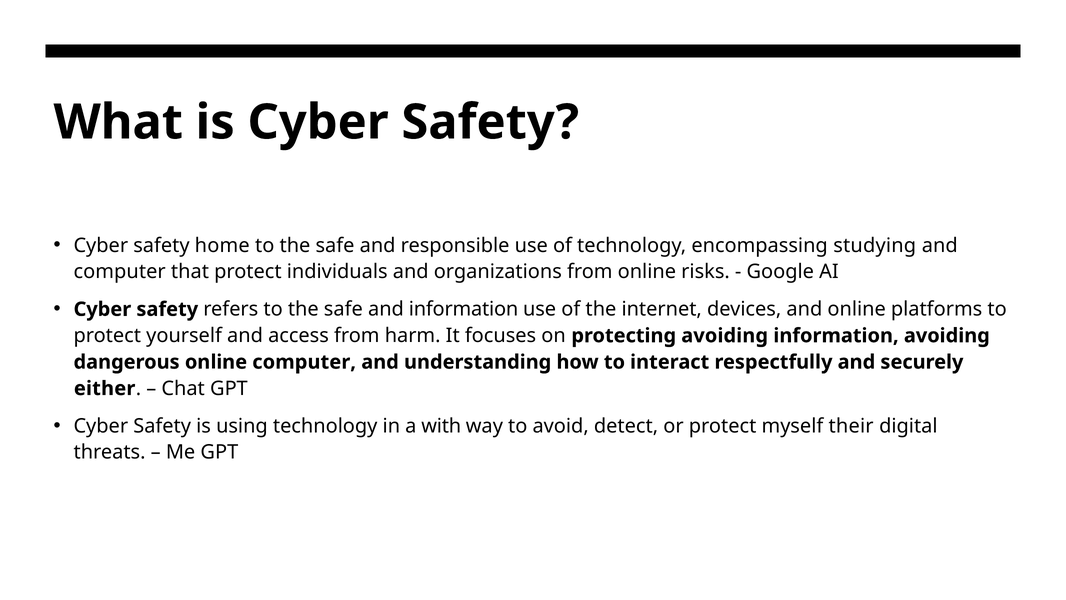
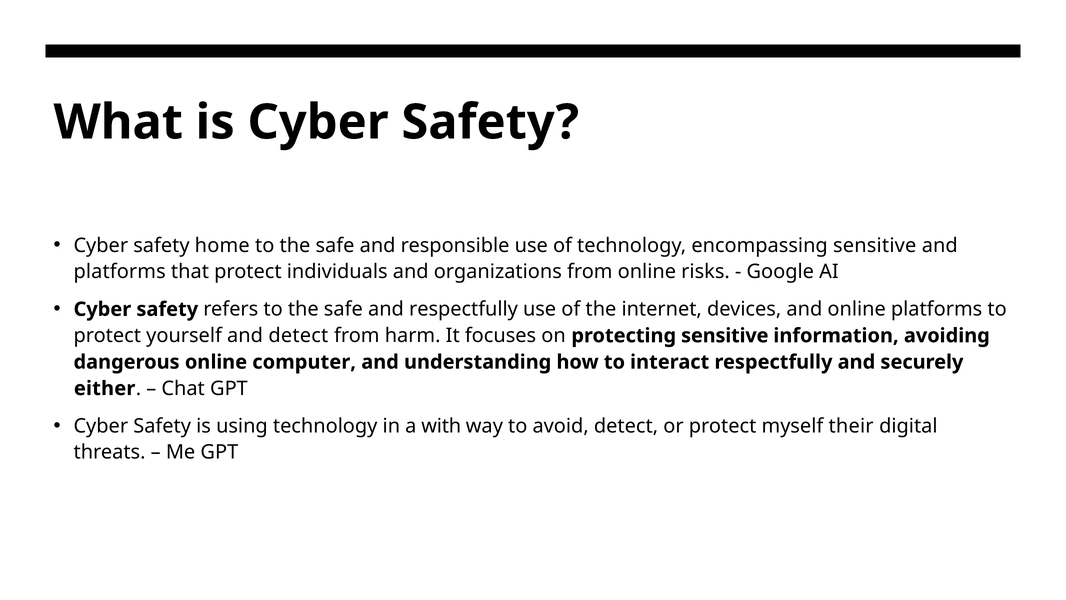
encompassing studying: studying -> sensitive
computer at (120, 272): computer -> platforms
and information: information -> respectfully
and access: access -> detect
protecting avoiding: avoiding -> sensitive
